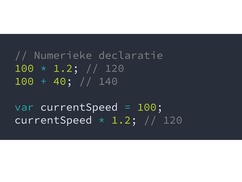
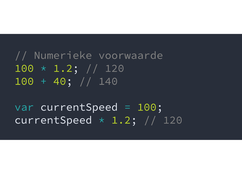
declaratie: declaratie -> voorwaarde
